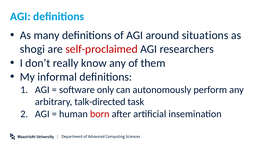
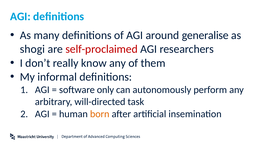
situations: situations -> generalise
talk-directed: talk-directed -> will-directed
born colour: red -> orange
